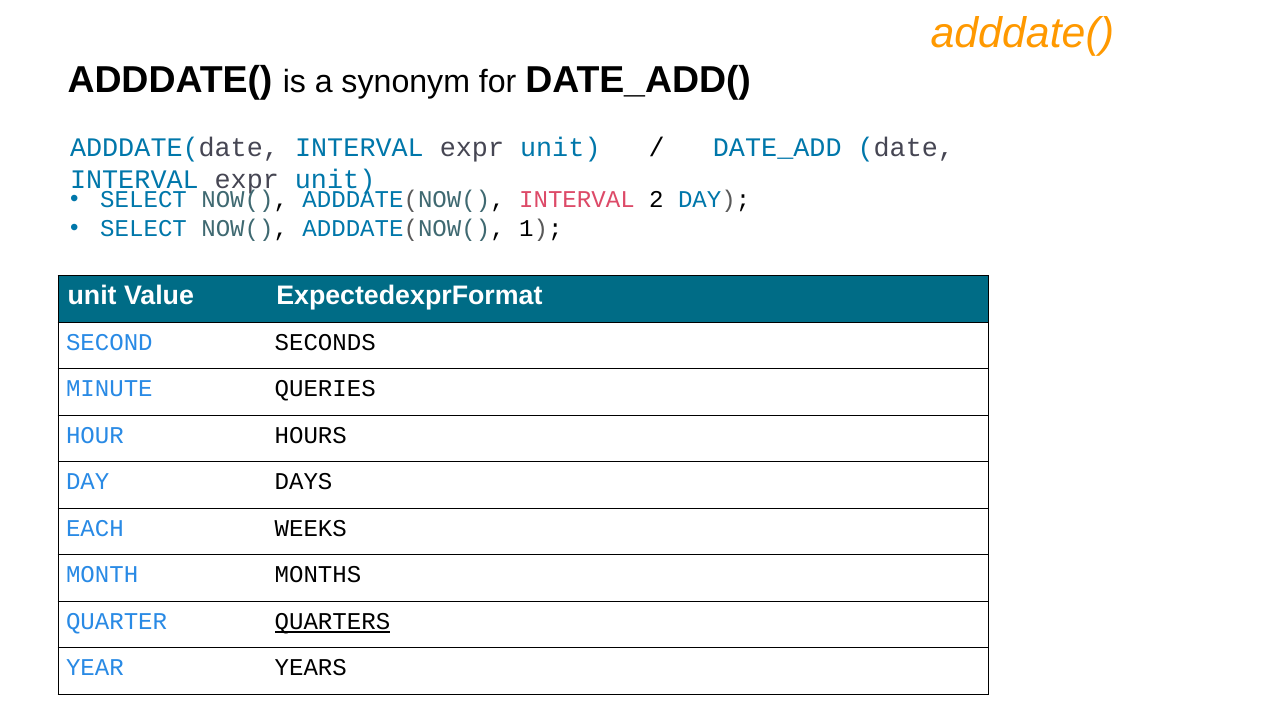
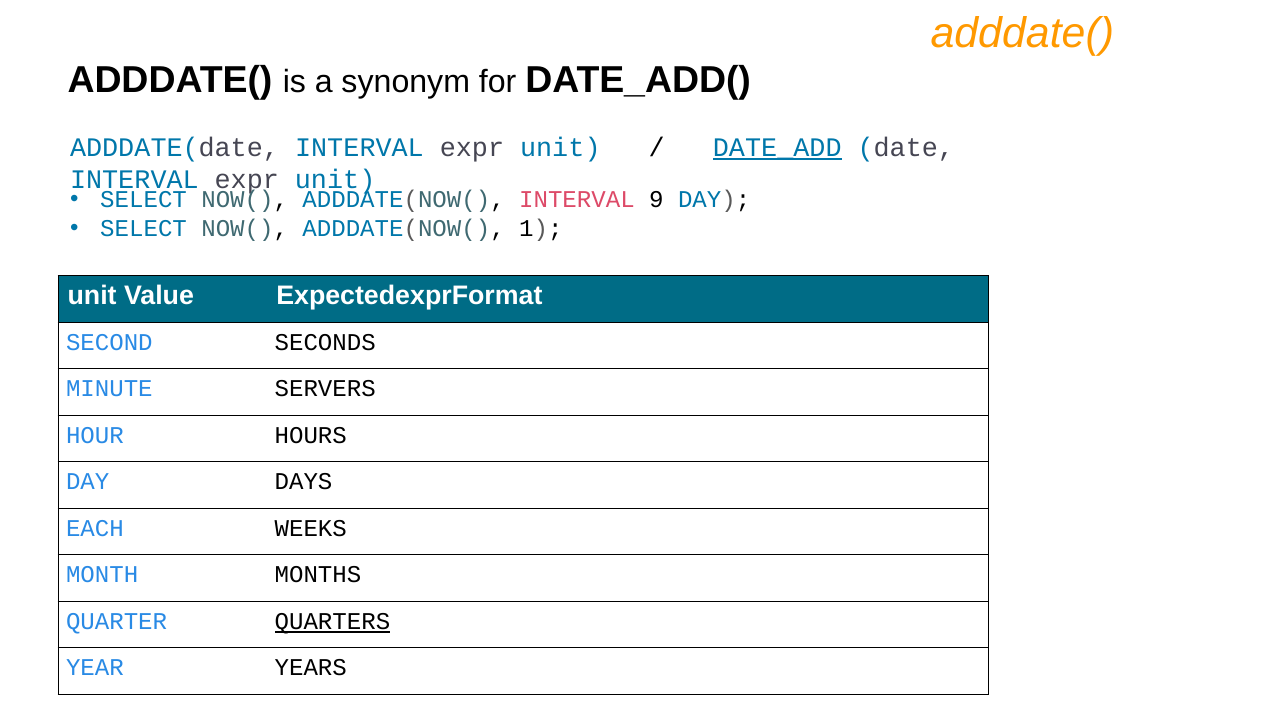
DATE_ADD underline: none -> present
2: 2 -> 9
QUERIES: QUERIES -> SERVERS
